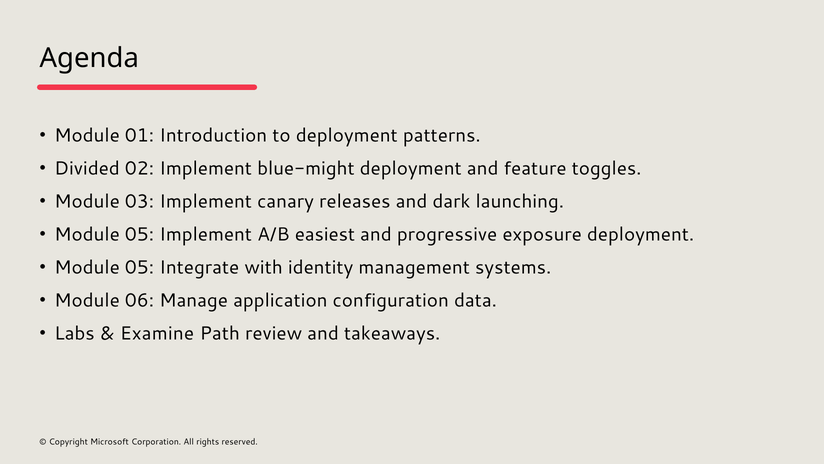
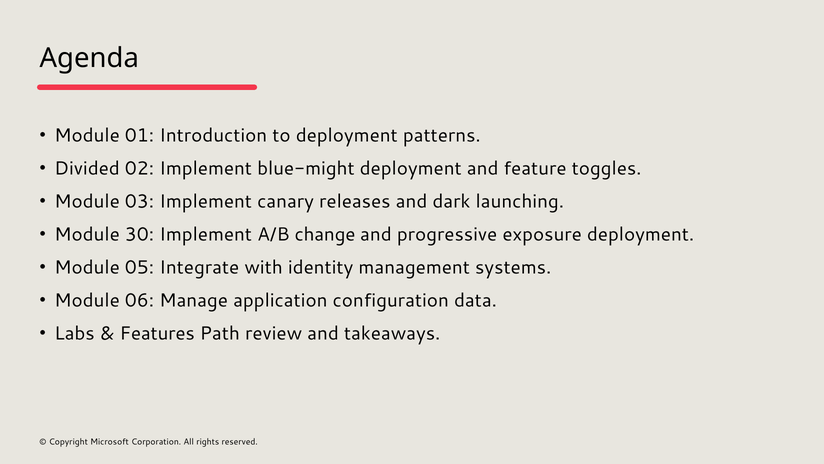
05 at (139, 234): 05 -> 30
easiest: easiest -> change
Examine: Examine -> Features
